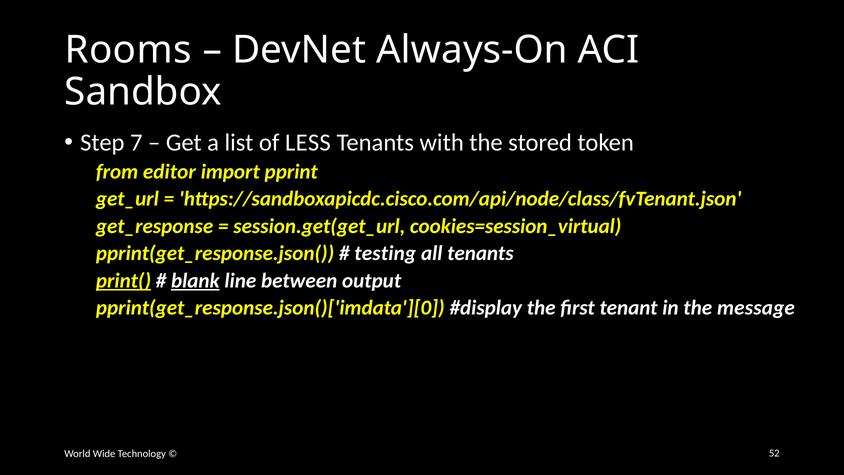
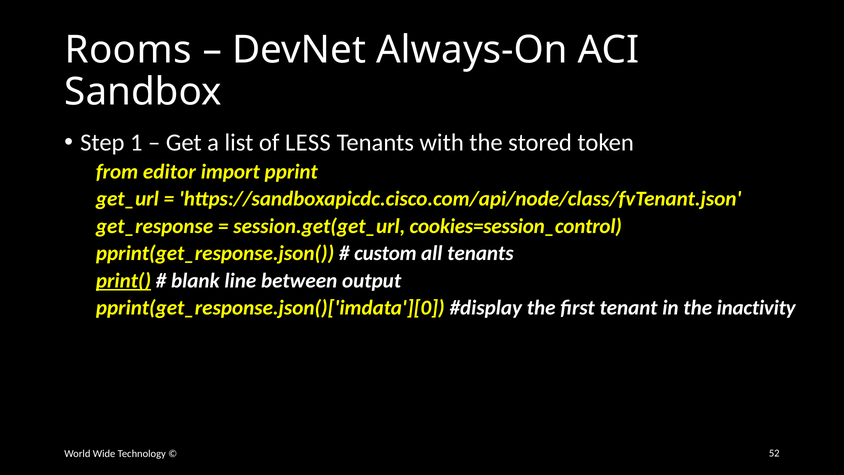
7: 7 -> 1
cookies=session_virtual: cookies=session_virtual -> cookies=session_control
testing: testing -> custom
blank underline: present -> none
message: message -> inactivity
